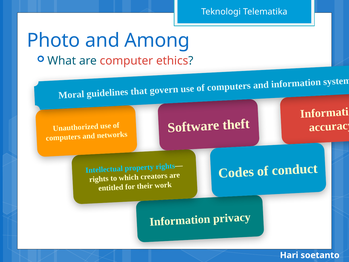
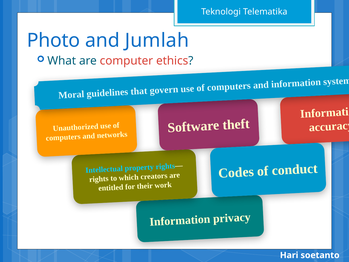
Among: Among -> Jumlah
